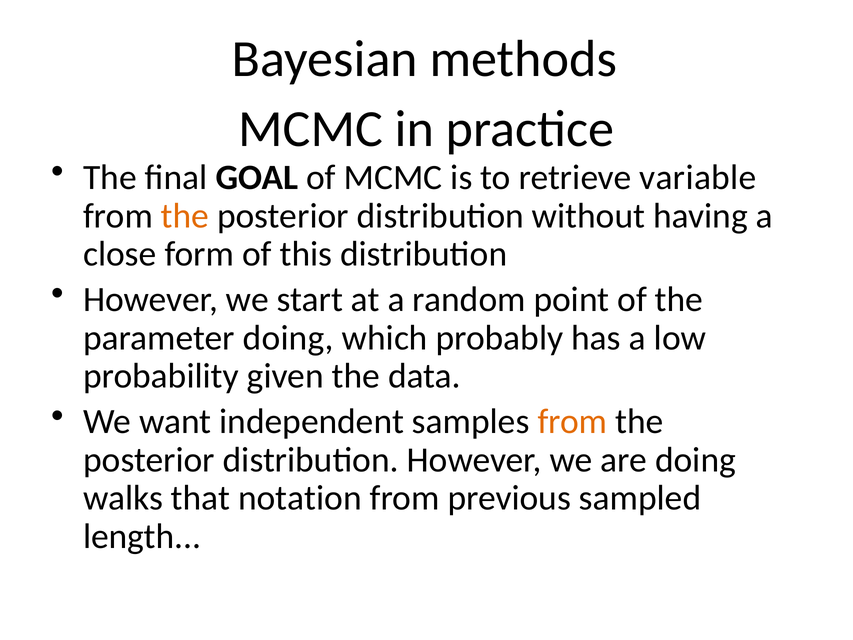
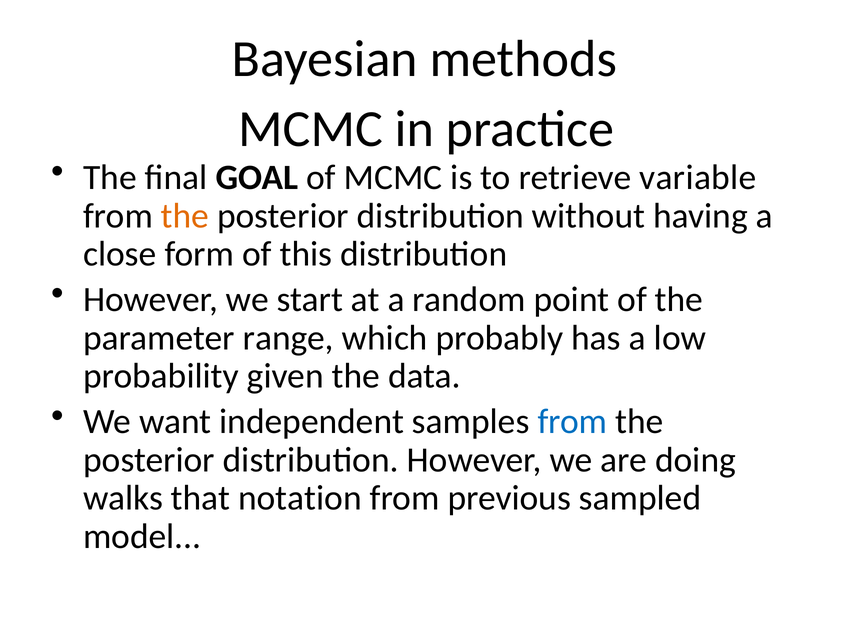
parameter doing: doing -> range
from at (572, 421) colour: orange -> blue
length: length -> model
